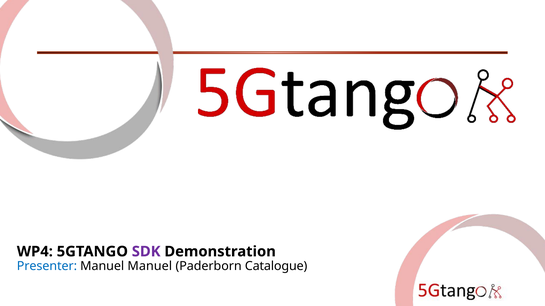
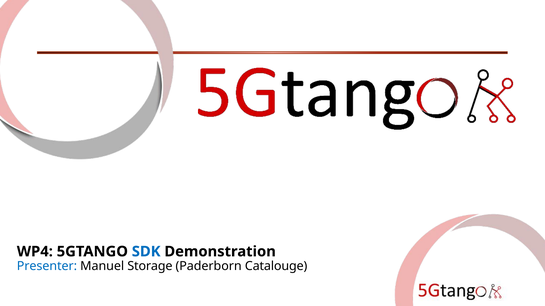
SDK colour: purple -> blue
Manuel Manuel: Manuel -> Storage
Catalogue: Catalogue -> Catalouge
